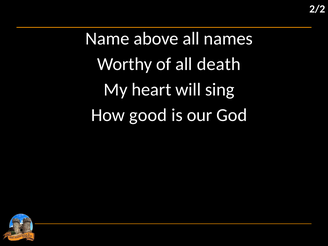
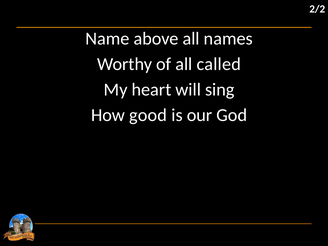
death: death -> called
